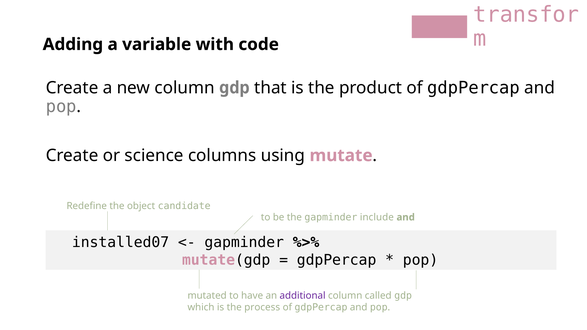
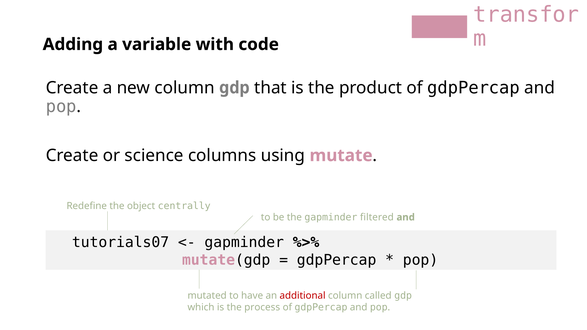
candidate: candidate -> centrally
include: include -> filtered
installed07: installed07 -> tutorials07
additional colour: purple -> red
